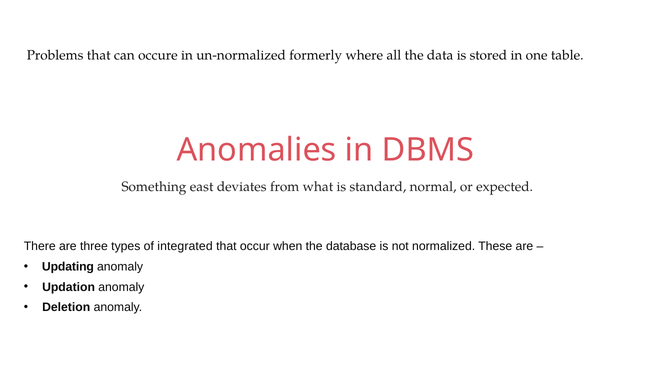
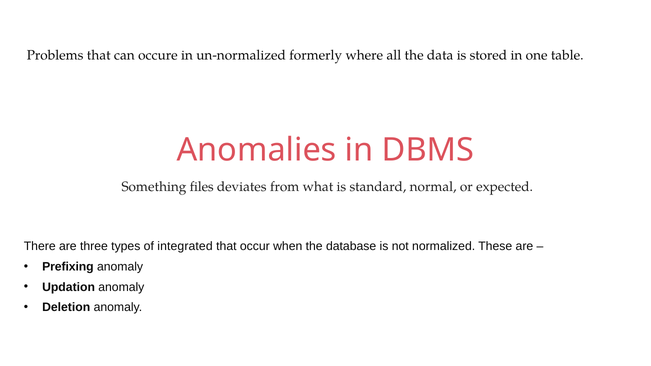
east: east -> files
Updating: Updating -> Prefixing
